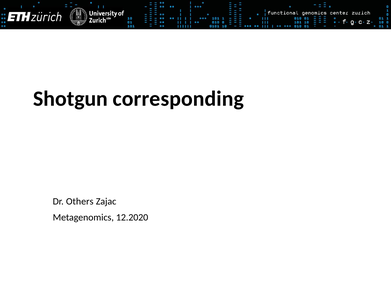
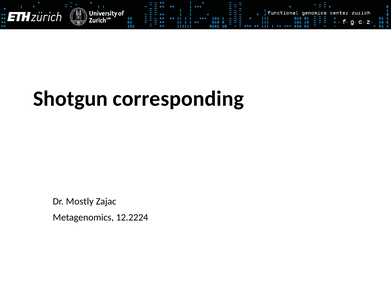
Others: Others -> Mostly
12.2020: 12.2020 -> 12.2224
